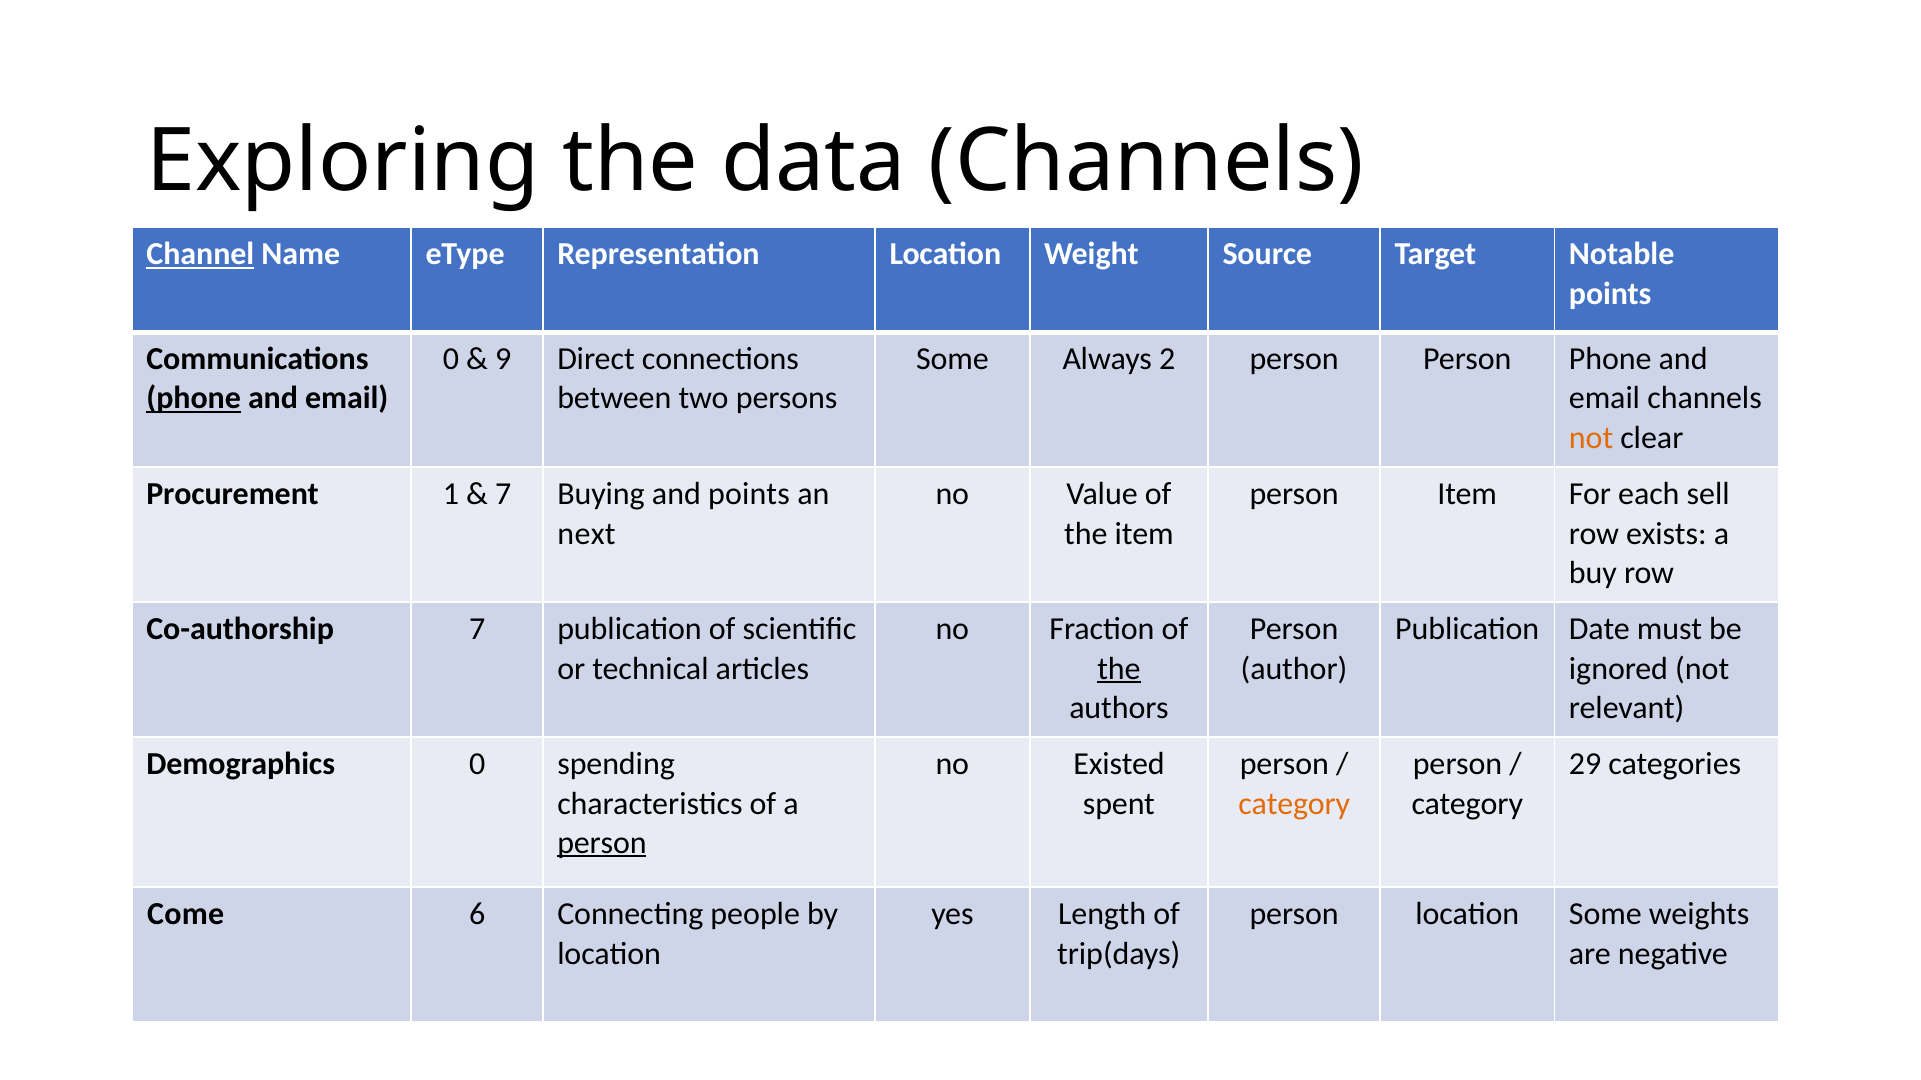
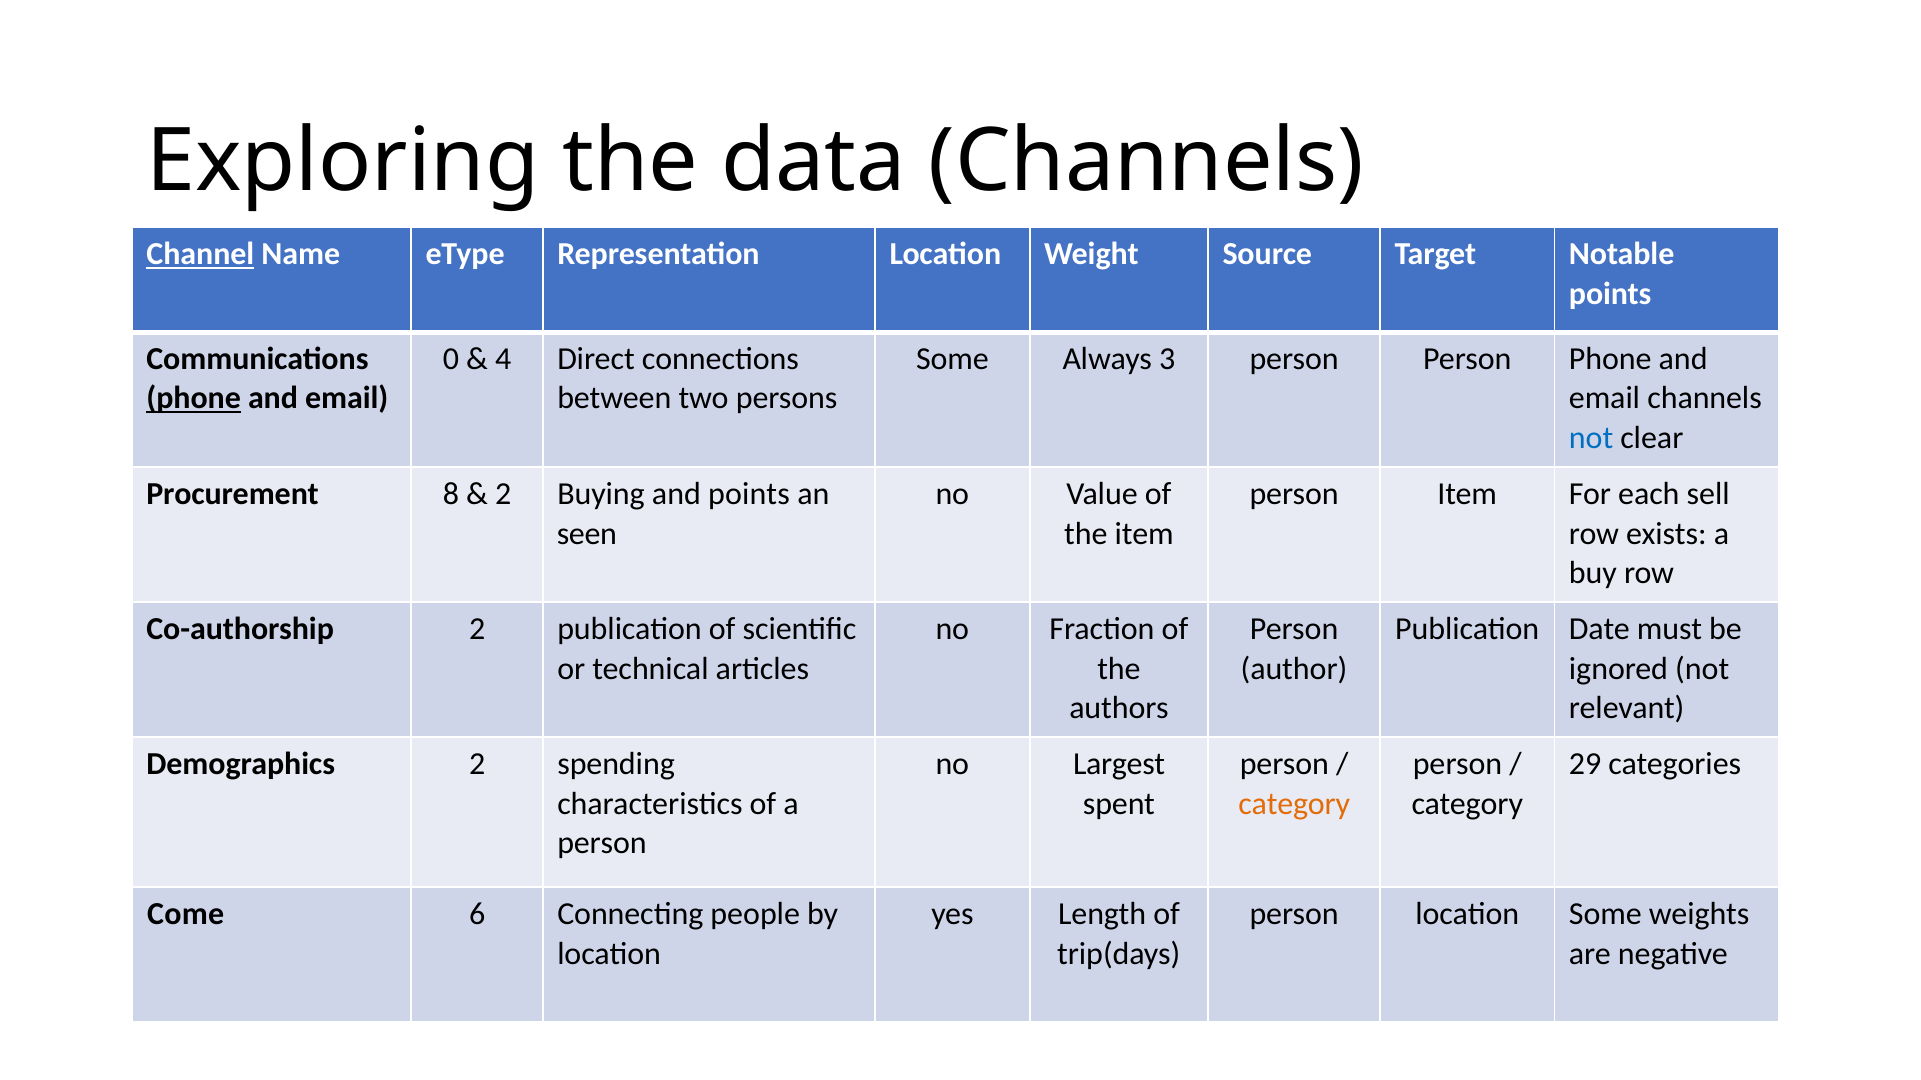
9: 9 -> 4
2: 2 -> 3
not at (1591, 438) colour: orange -> blue
1: 1 -> 8
7 at (503, 495): 7 -> 2
next: next -> seen
Co-authorship 7: 7 -> 2
the at (1119, 669) underline: present -> none
Demographics 0: 0 -> 2
Existed: Existed -> Largest
person at (602, 843) underline: present -> none
